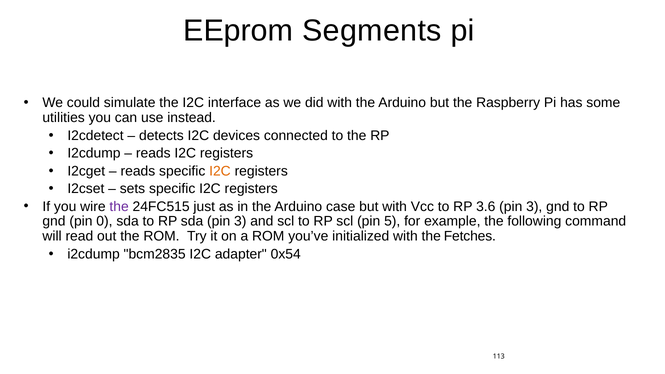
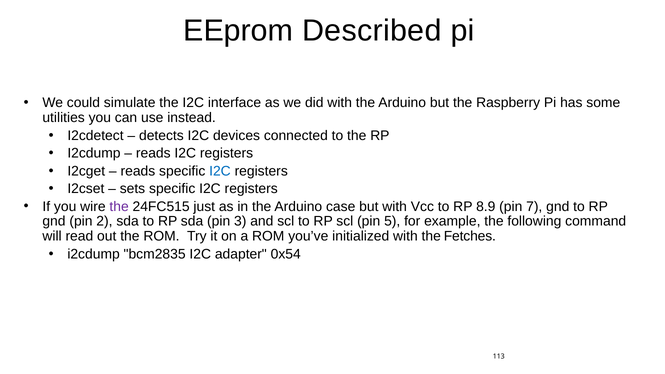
Segments: Segments -> Described
I2C at (220, 171) colour: orange -> blue
3.6: 3.6 -> 8.9
3 at (534, 206): 3 -> 7
0: 0 -> 2
